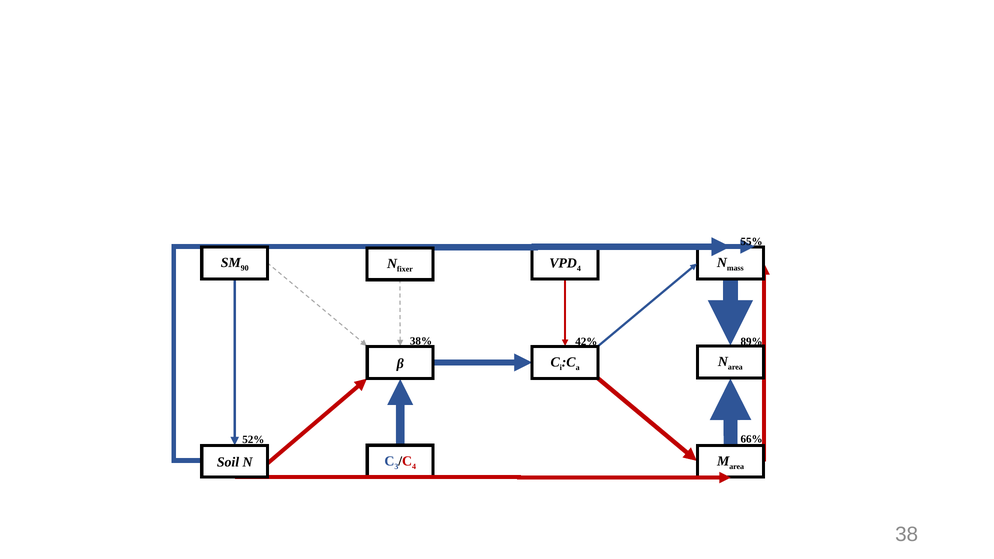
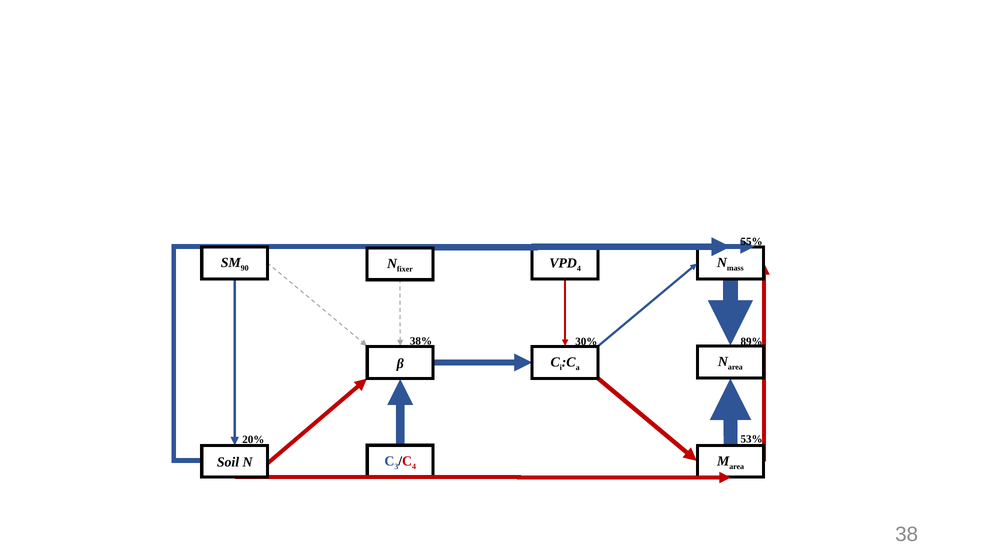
42%: 42% -> 30%
66%: 66% -> 53%
52%: 52% -> 20%
